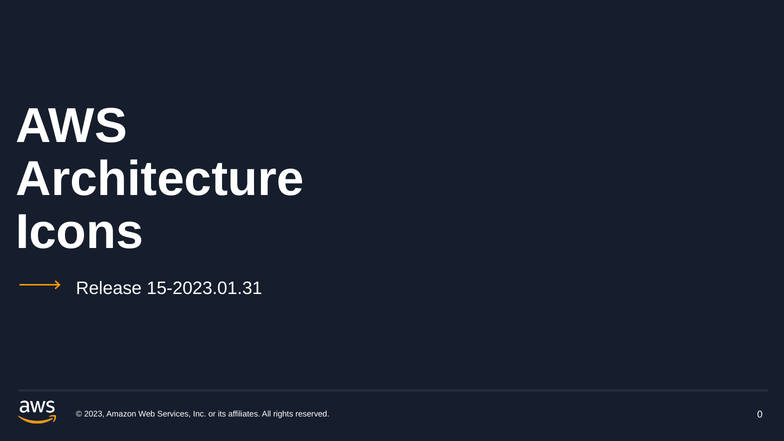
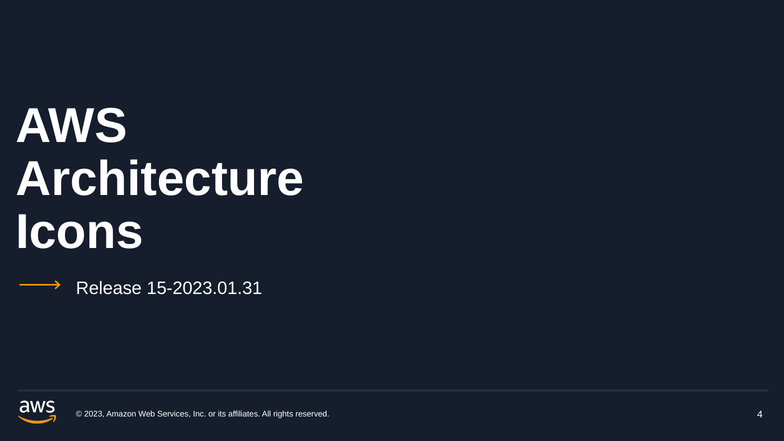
0: 0 -> 4
